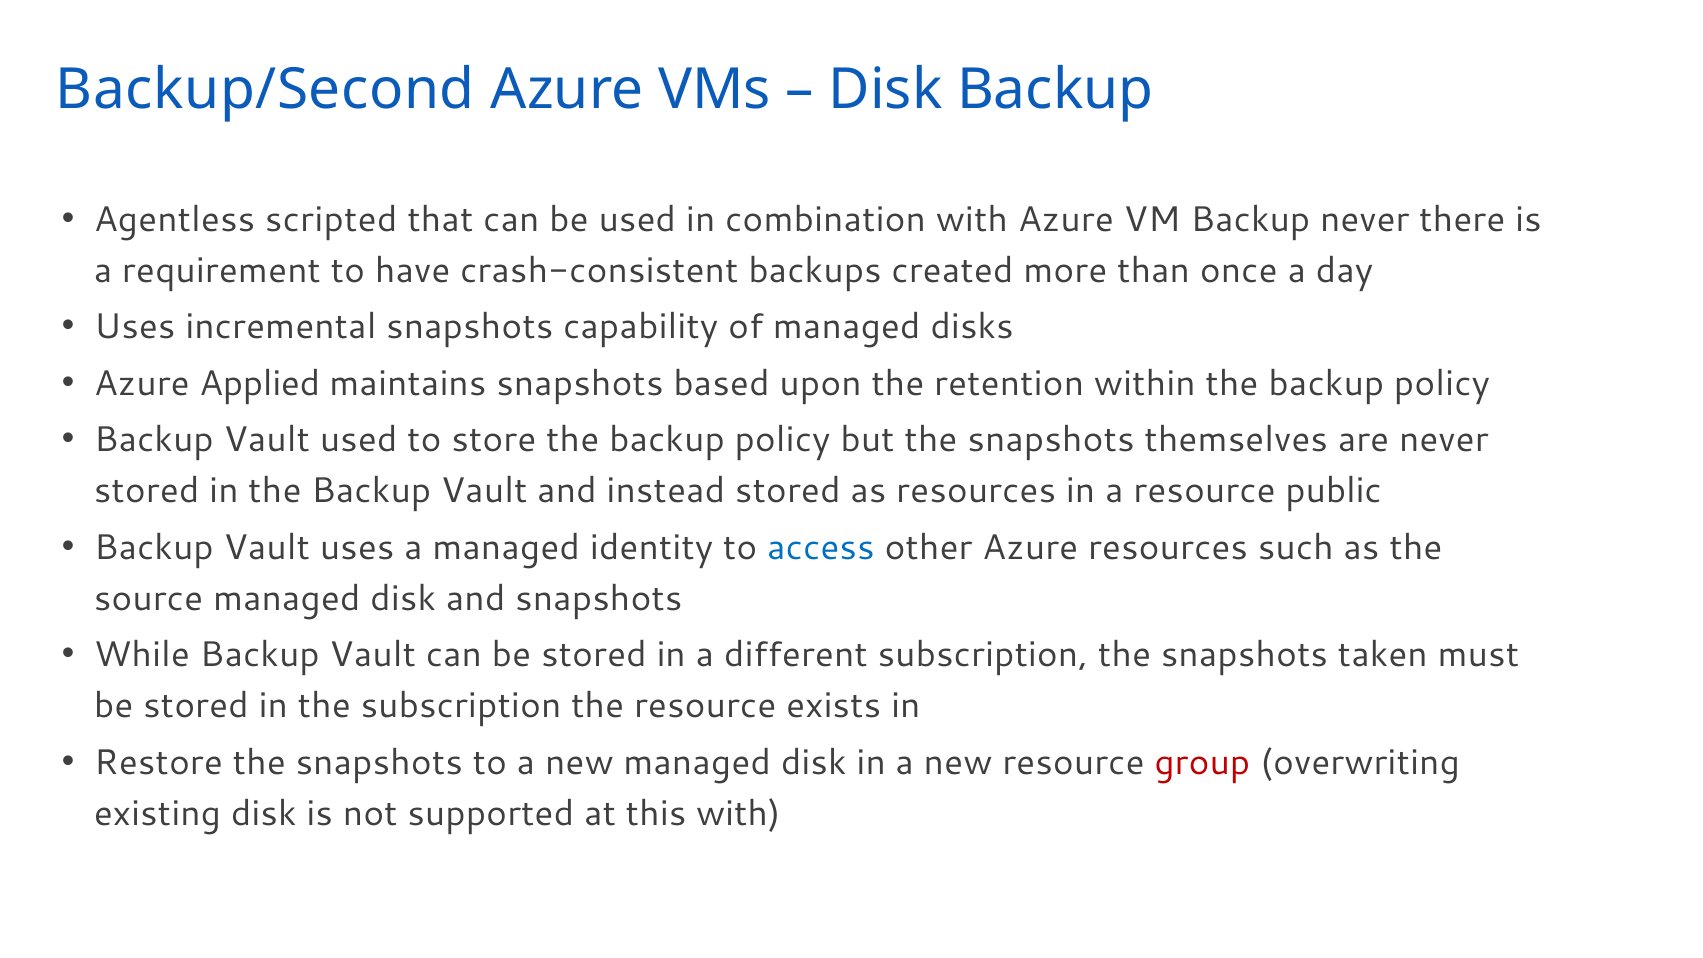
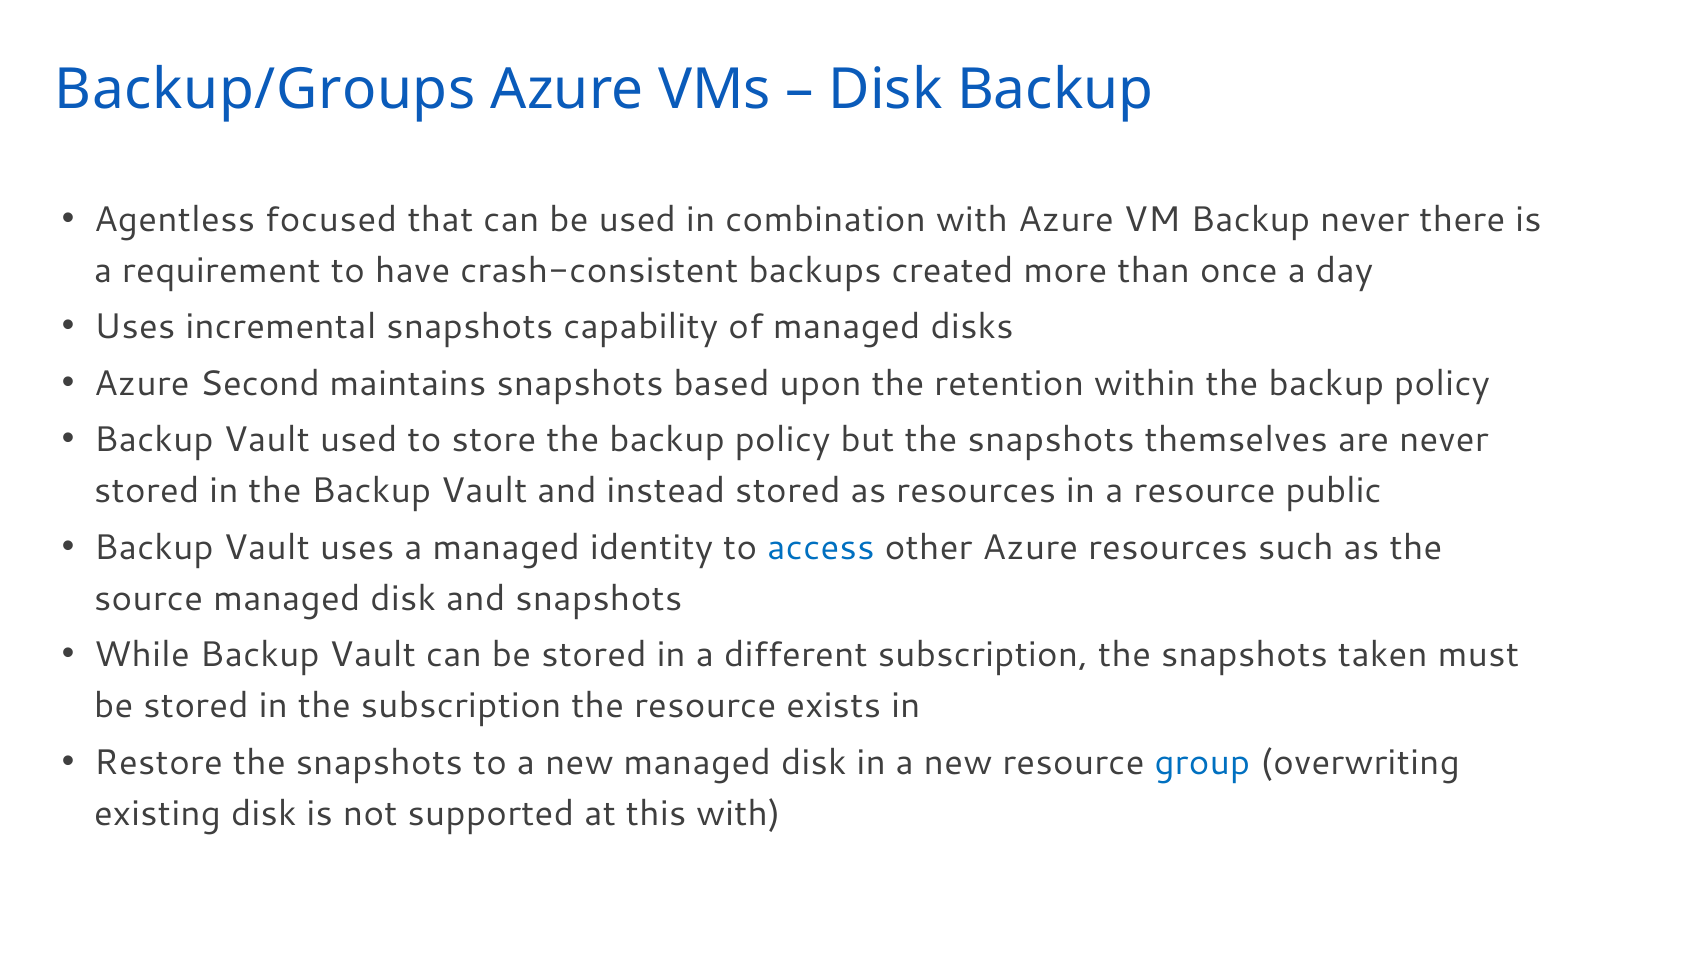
Backup/Second: Backup/Second -> Backup/Groups
scripted: scripted -> focused
Applied: Applied -> Second
group colour: red -> blue
